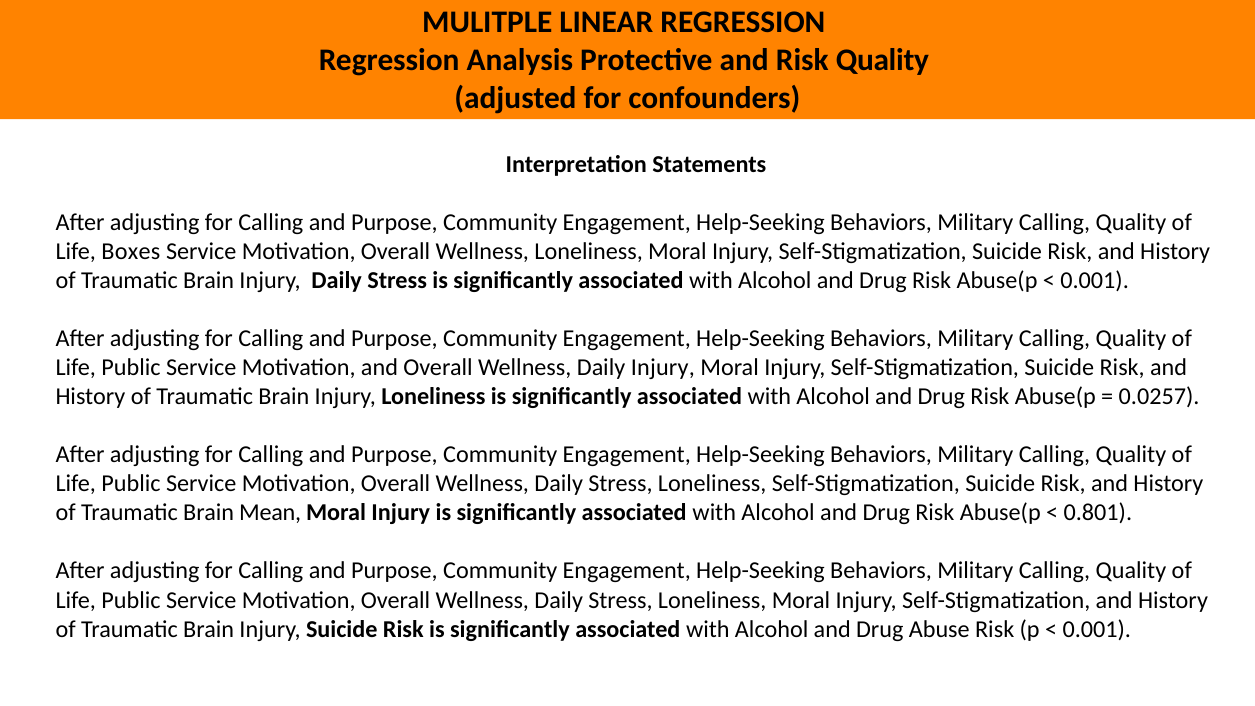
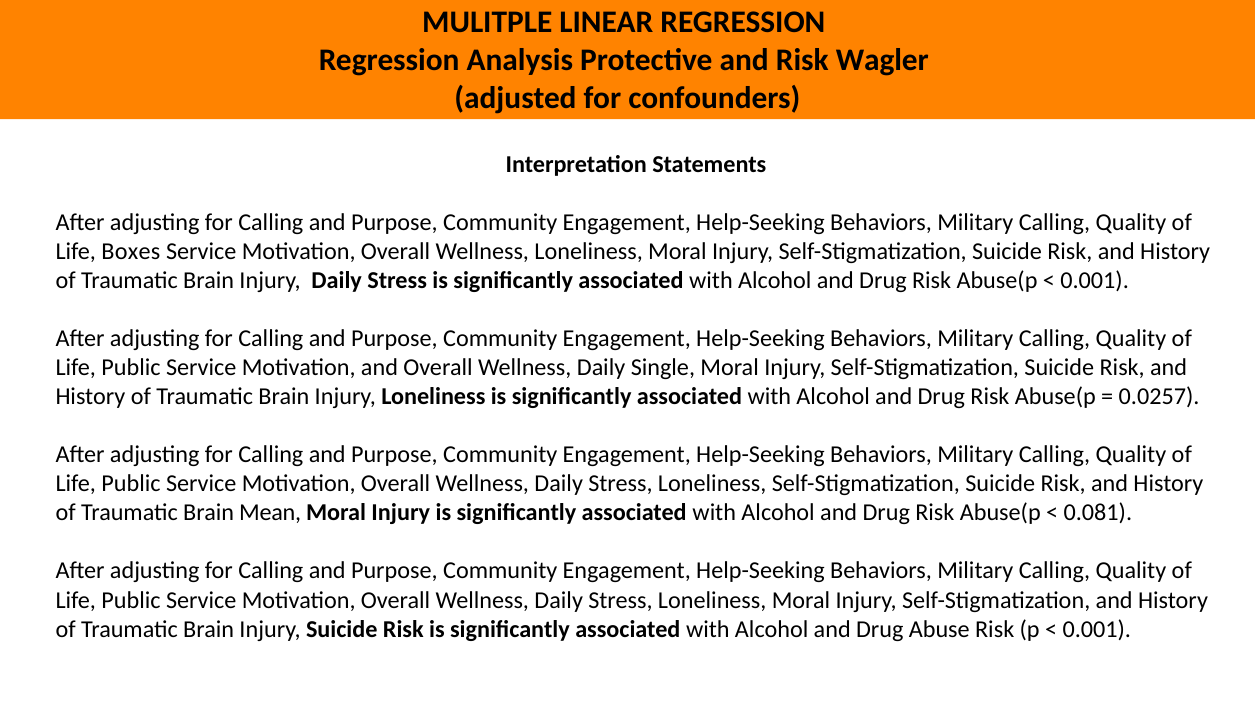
Risk Quality: Quality -> Wagler
Daily Injury: Injury -> Single
0.801: 0.801 -> 0.081
